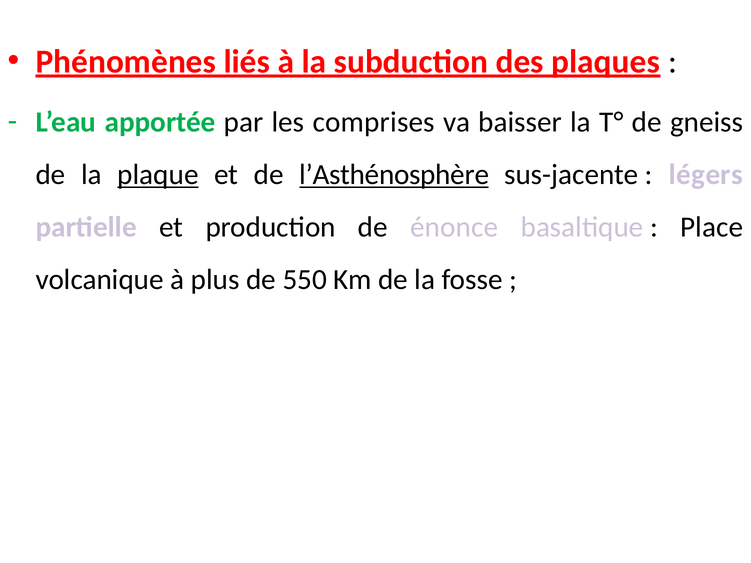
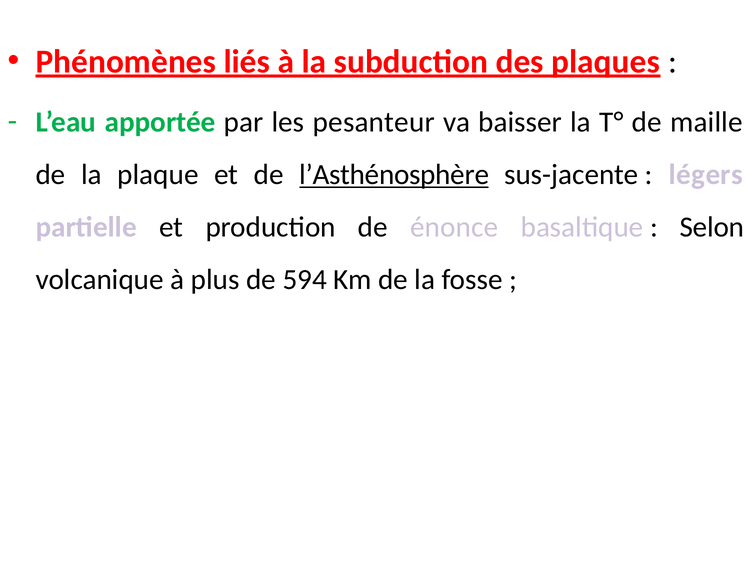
comprises: comprises -> pesanteur
gneiss: gneiss -> maille
plaque underline: present -> none
Place: Place -> Selon
550: 550 -> 594
